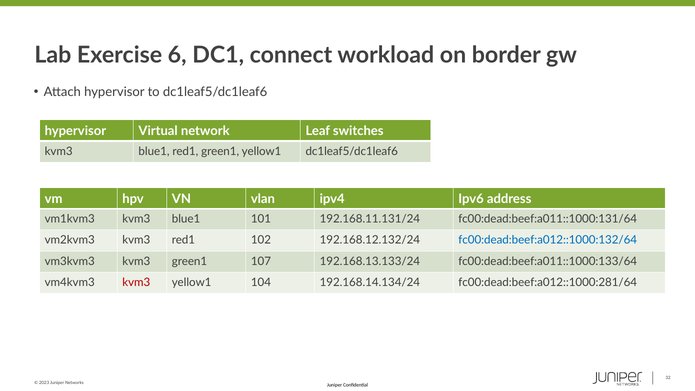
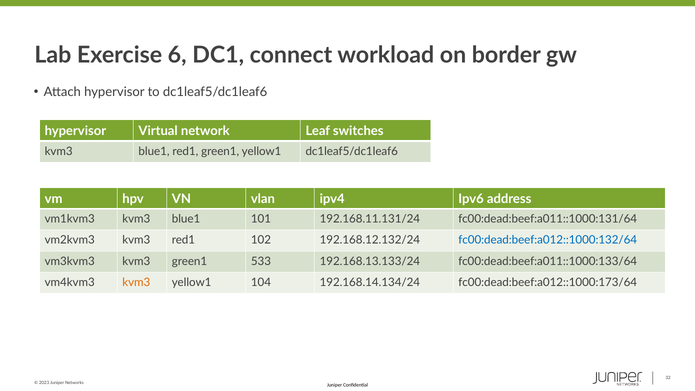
107: 107 -> 533
kvm3 at (136, 282) colour: red -> orange
fc00:dead:beef:a012::1000:281/64: fc00:dead:beef:a012::1000:281/64 -> fc00:dead:beef:a012::1000:173/64
